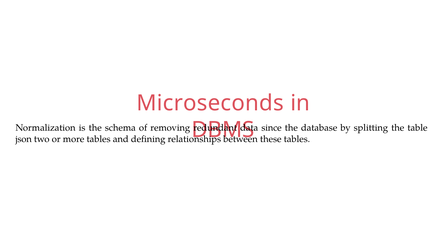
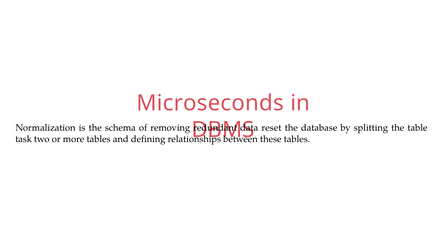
since: since -> reset
json: json -> task
